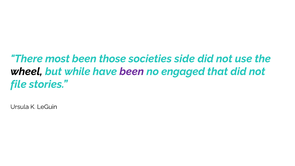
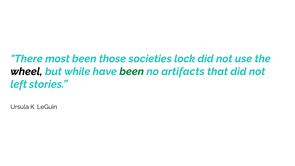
side: side -> lock
been at (132, 72) colour: purple -> green
engaged: engaged -> artifacts
file: file -> left
